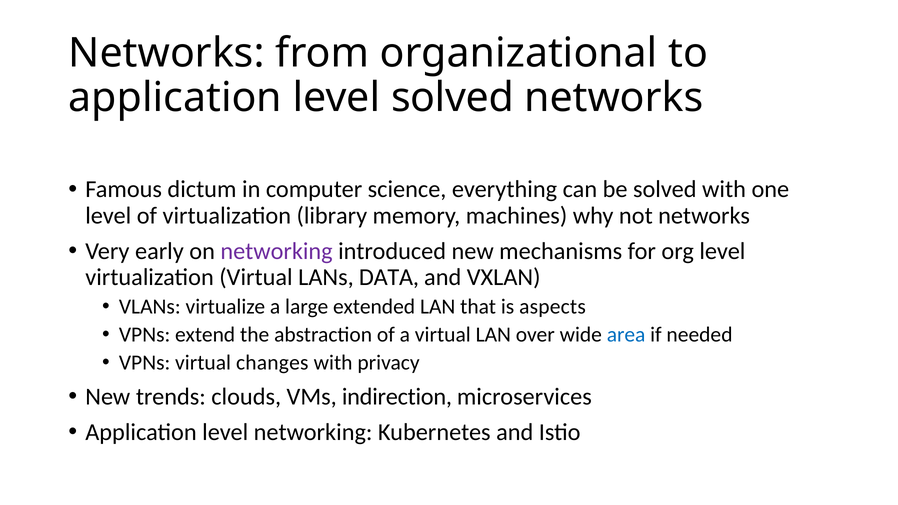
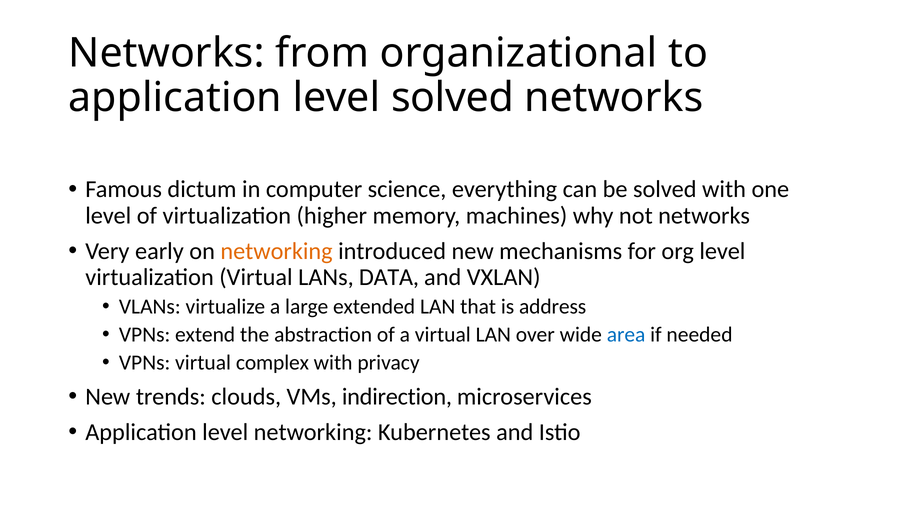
library: library -> higher
networking at (277, 251) colour: purple -> orange
aspects: aspects -> address
changes: changes -> complex
